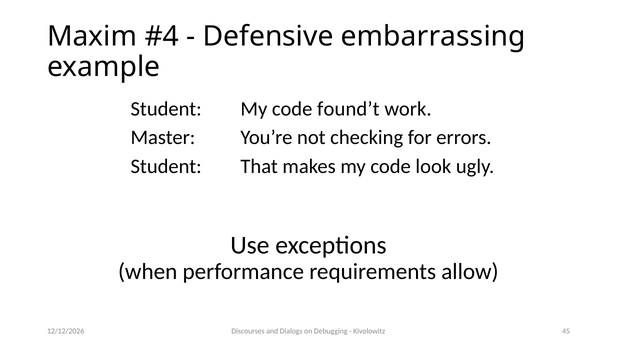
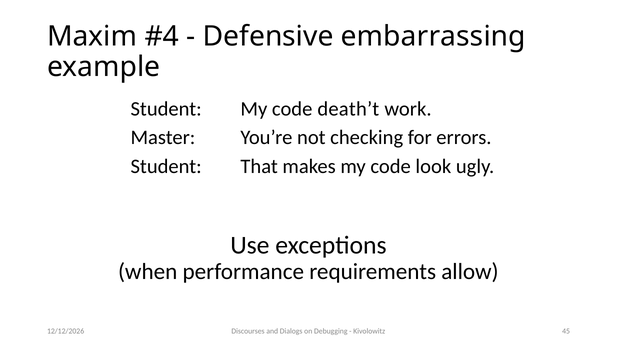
found’t: found’t -> death’t
